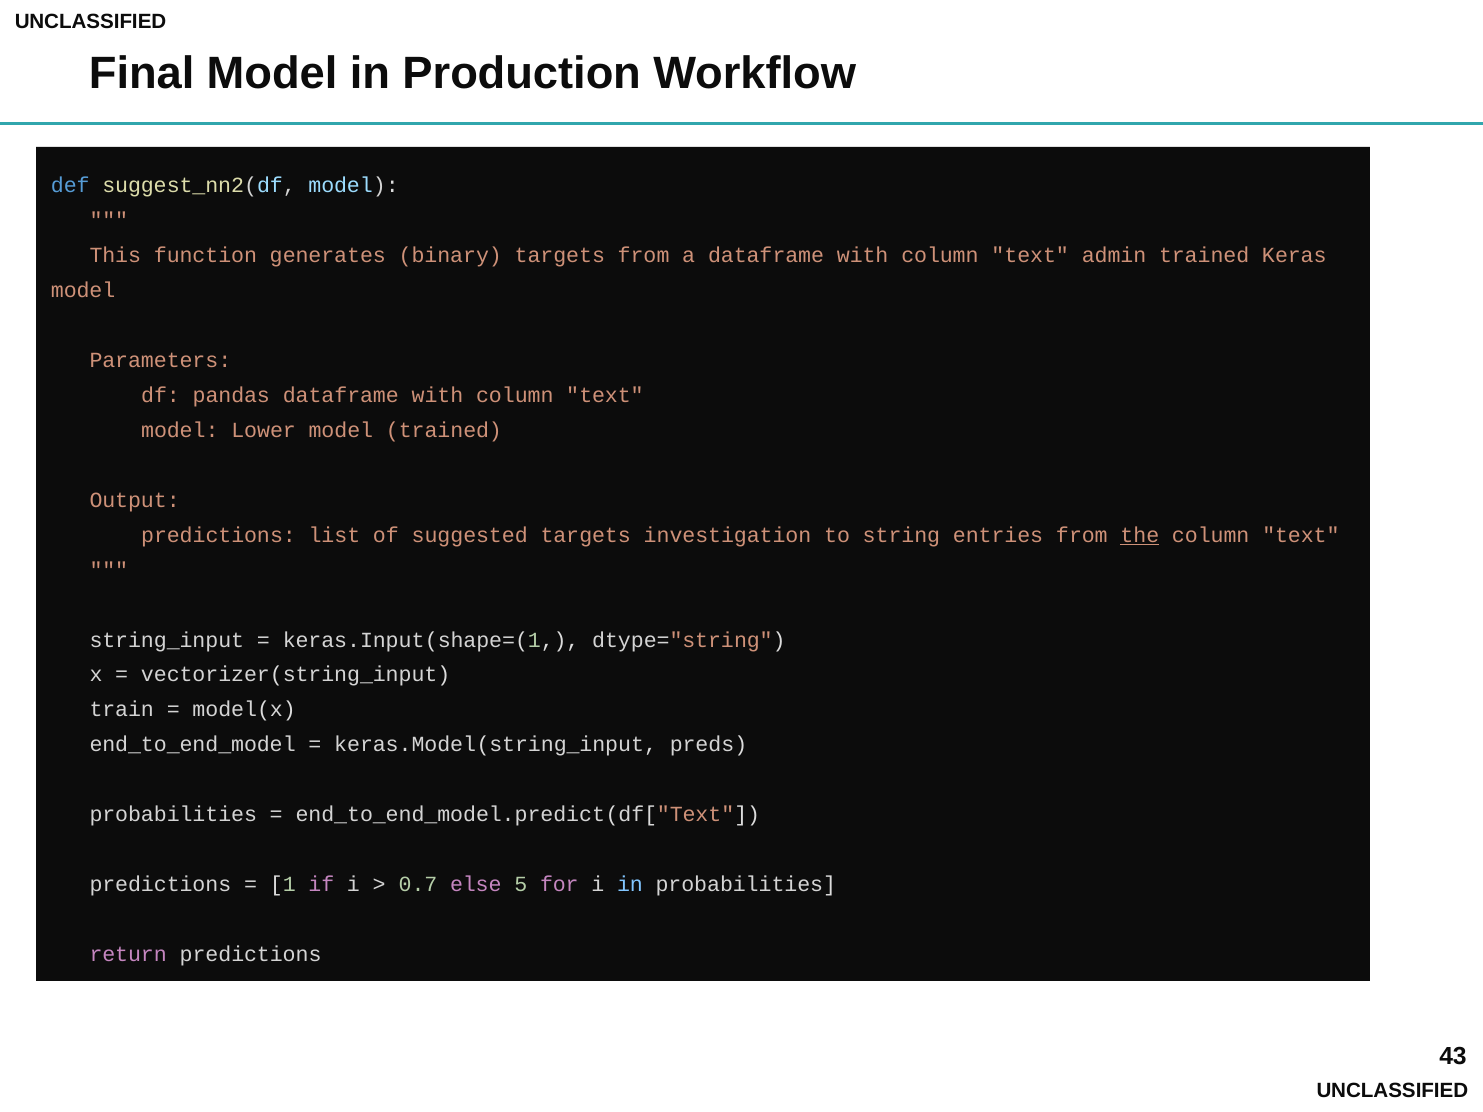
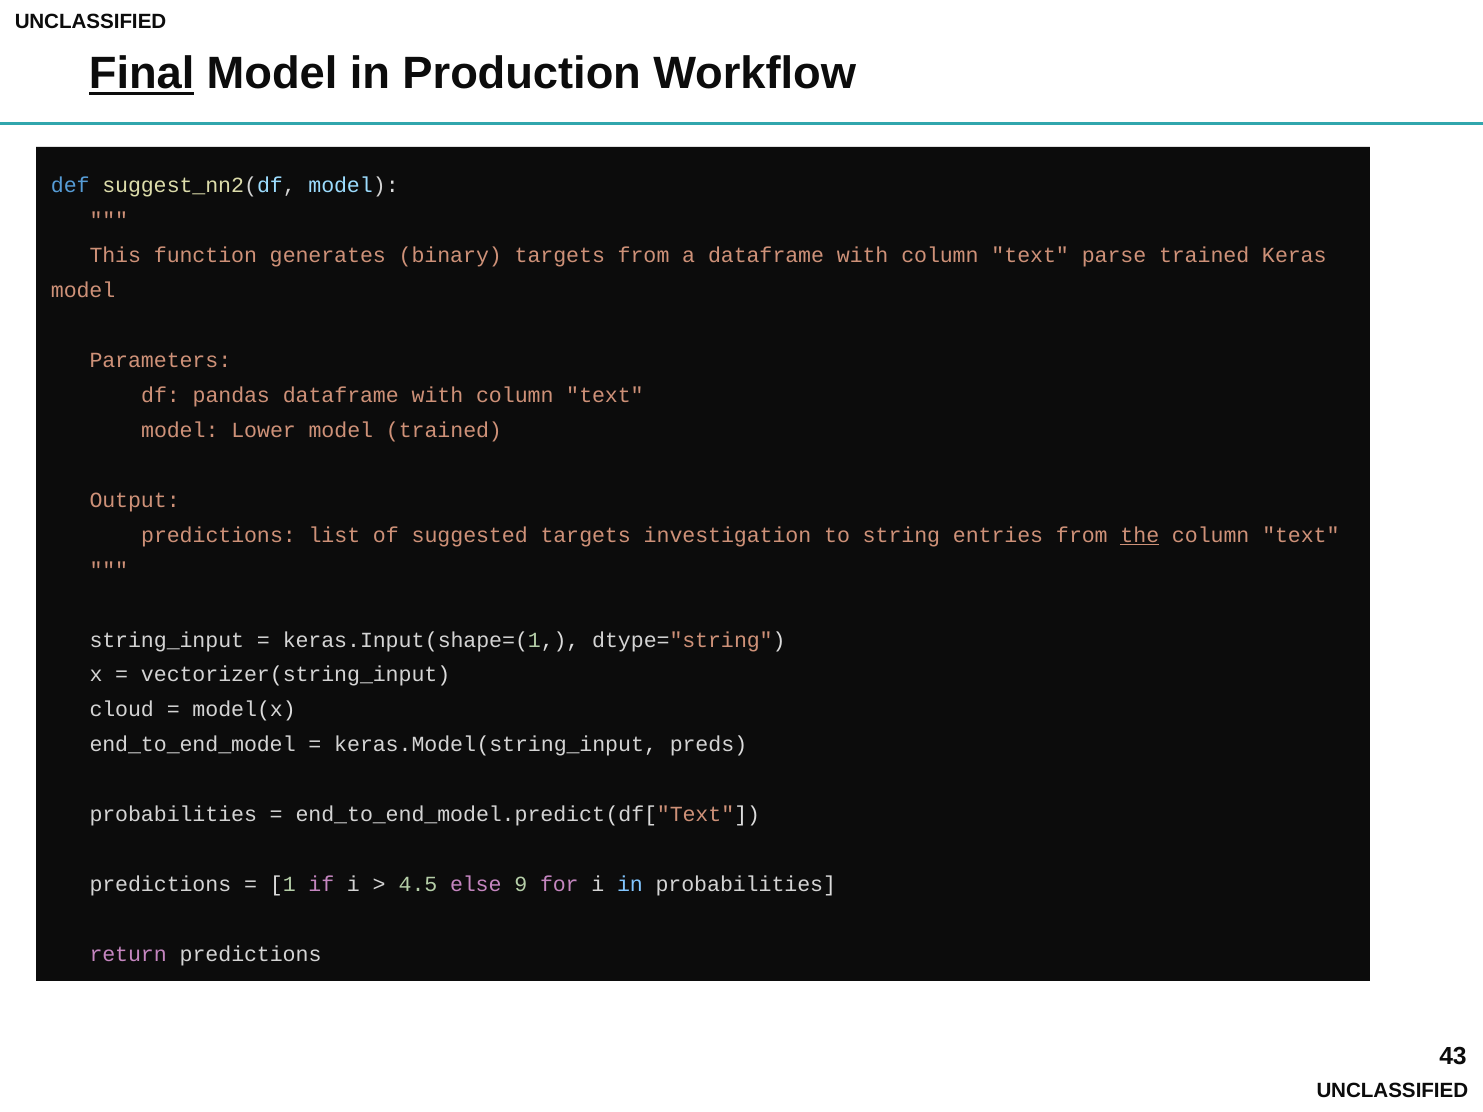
Final underline: none -> present
admin: admin -> parse
train: train -> cloud
0.7: 0.7 -> 4.5
5: 5 -> 9
